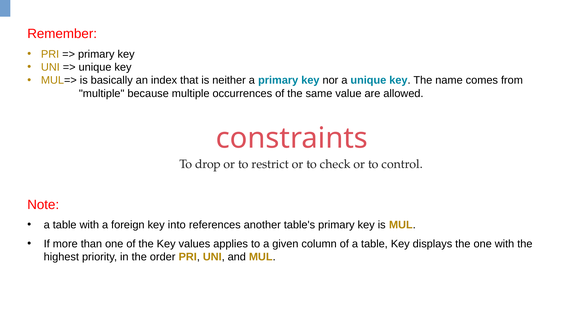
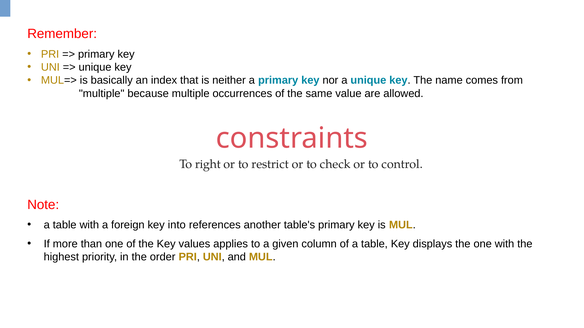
drop: drop -> right
